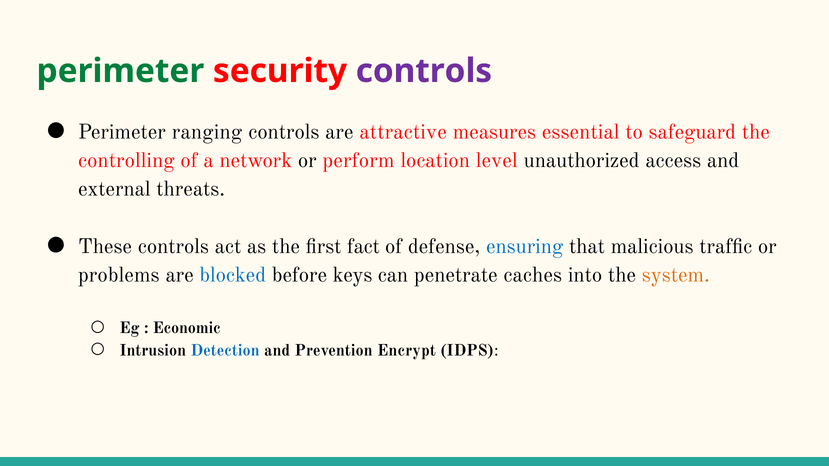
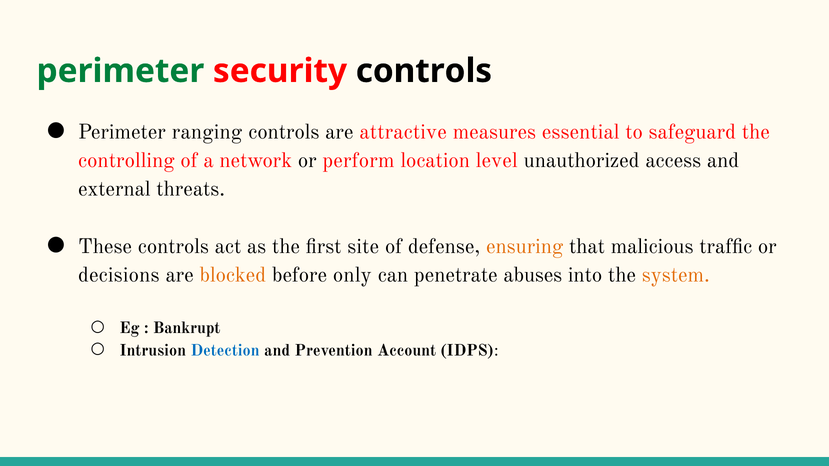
controls at (424, 71) colour: purple -> black
fact: fact -> site
ensuring colour: blue -> orange
problems: problems -> decisions
blocked colour: blue -> orange
keys: keys -> only
caches: caches -> abuses
Economic: Economic -> Bankrupt
Encrypt: Encrypt -> Account
